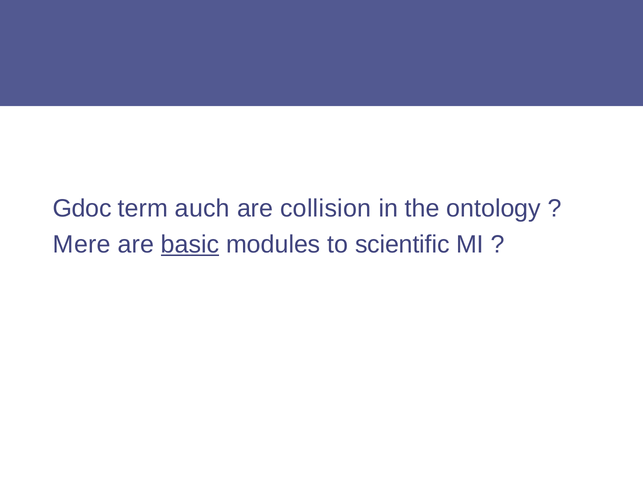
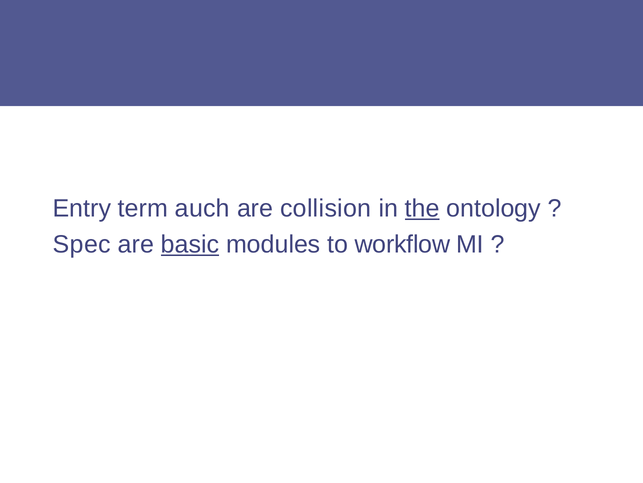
Gdoc: Gdoc -> Entry
the underline: none -> present
Mere: Mere -> Spec
scientific: scientific -> workflow
